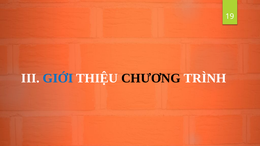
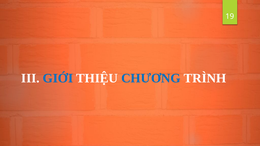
CHƯƠNG colour: black -> blue
